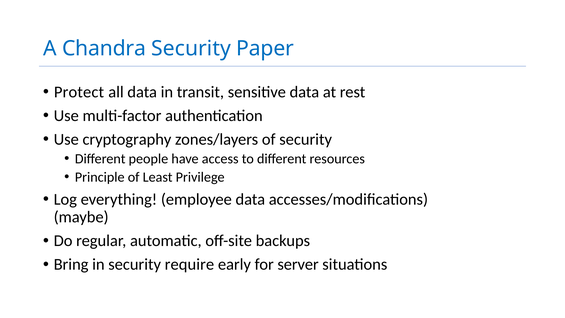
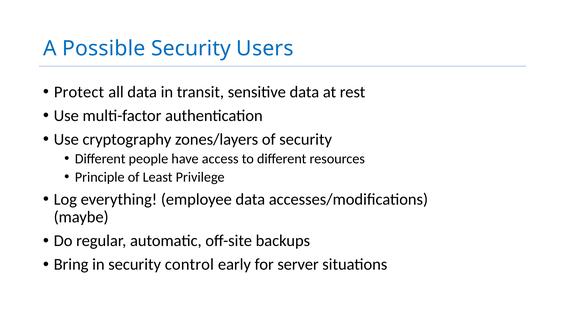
Chandra: Chandra -> Possible
Paper: Paper -> Users
require: require -> control
